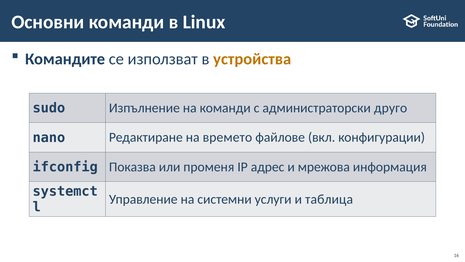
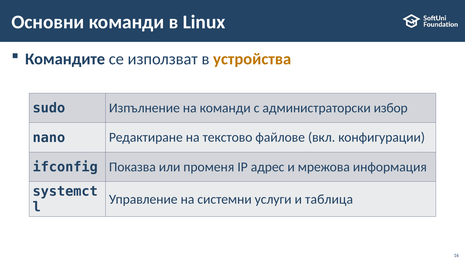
друго: друго -> избор
времето: времето -> текстово
